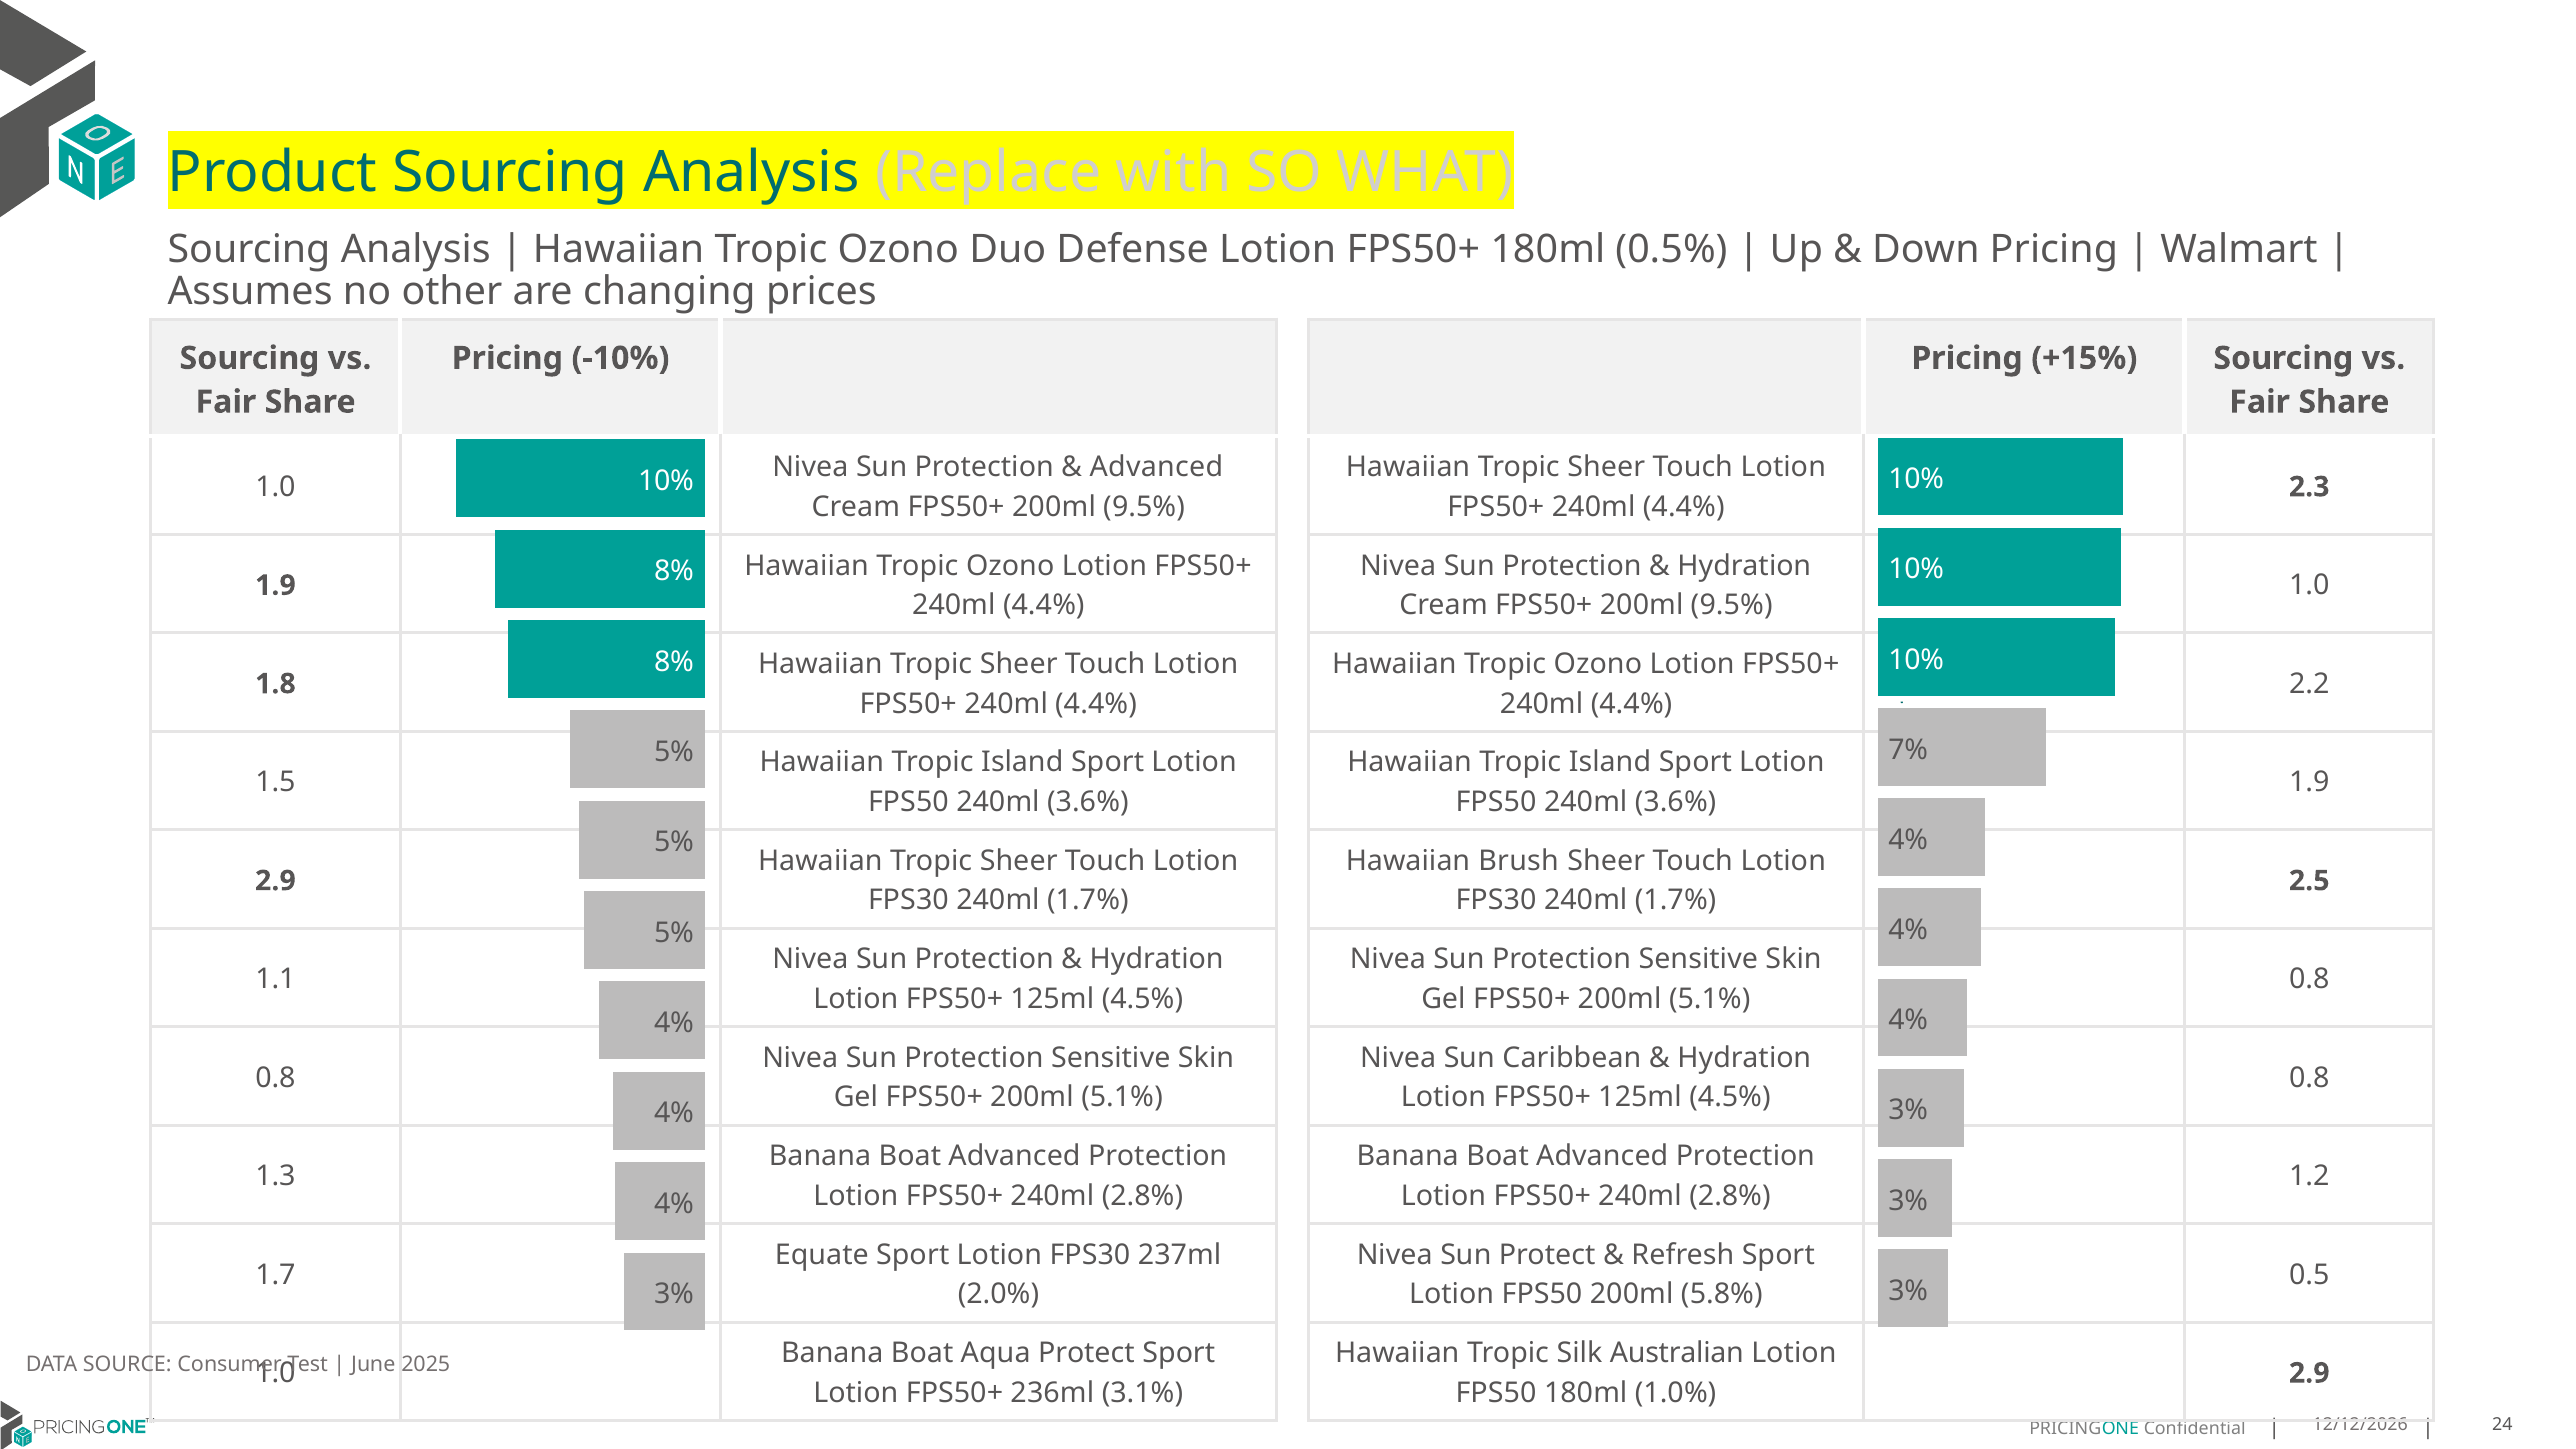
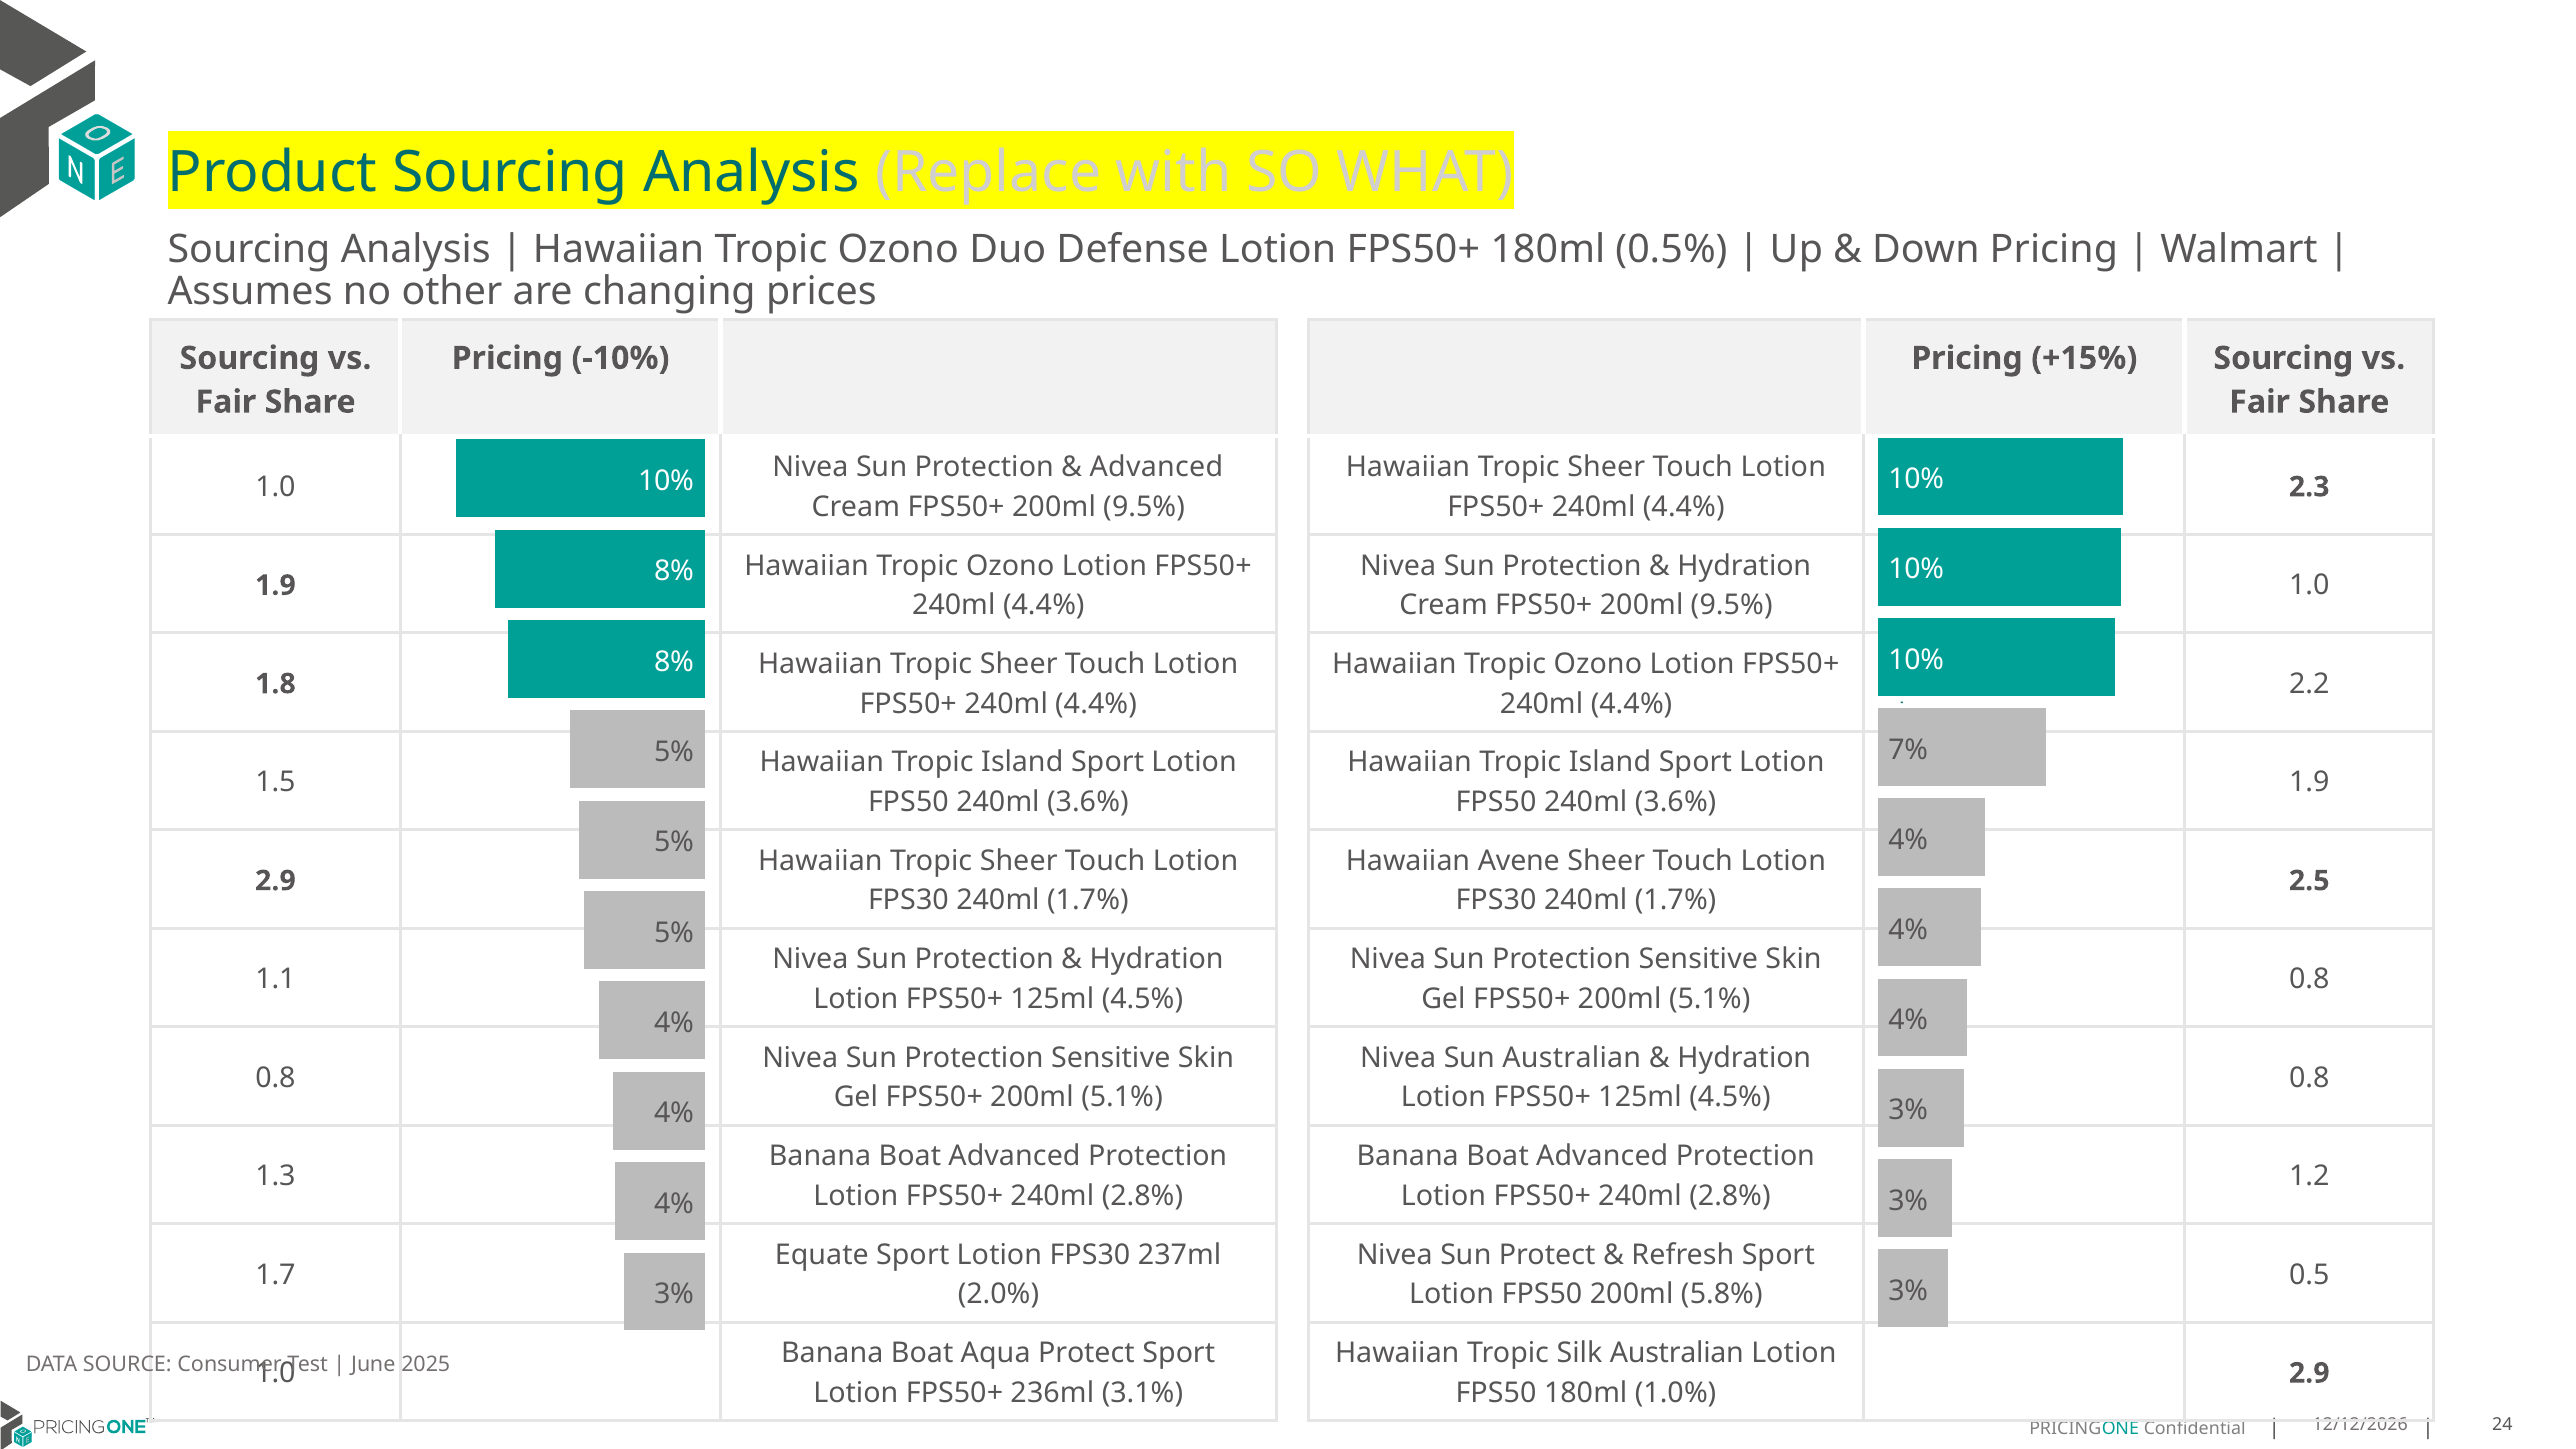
Brush: Brush -> Avene
Sun Caribbean: Caribbean -> Australian
